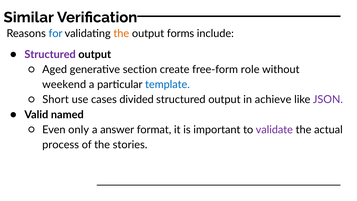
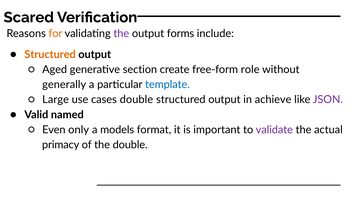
Similar: Similar -> Scared
for colour: blue -> orange
the at (121, 33) colour: orange -> purple
Structured at (50, 54) colour: purple -> orange
weekend: weekend -> generally
Short: Short -> Large
cases divided: divided -> double
answer: answer -> models
process: process -> primacy
the stories: stories -> double
